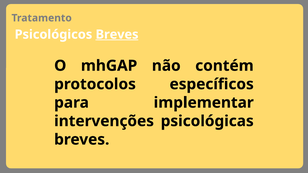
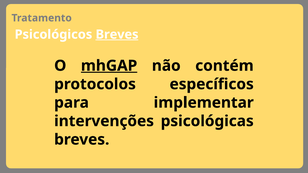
mhGAP underline: none -> present
